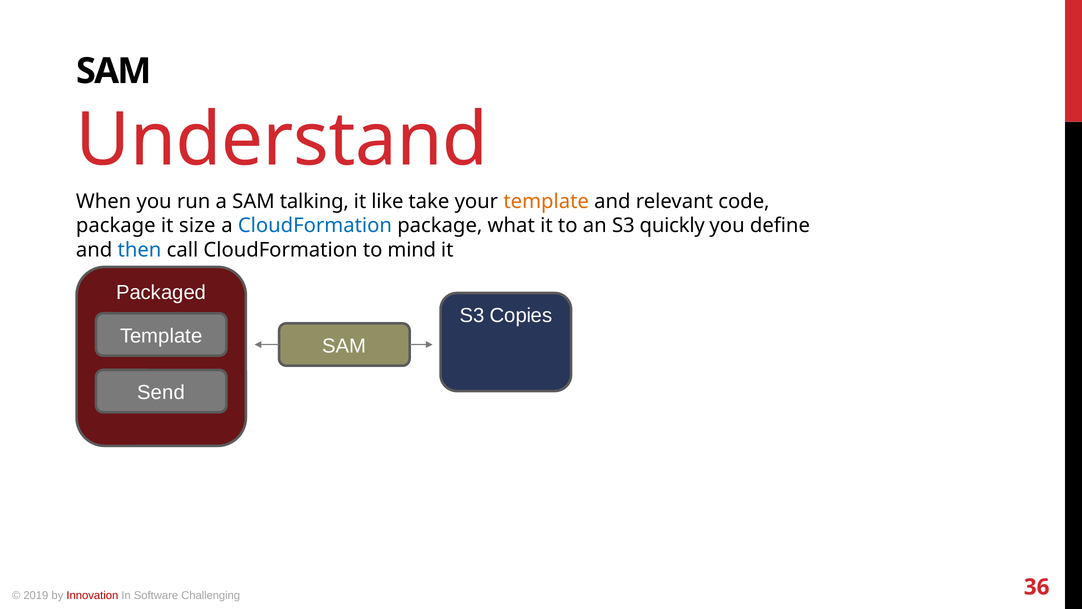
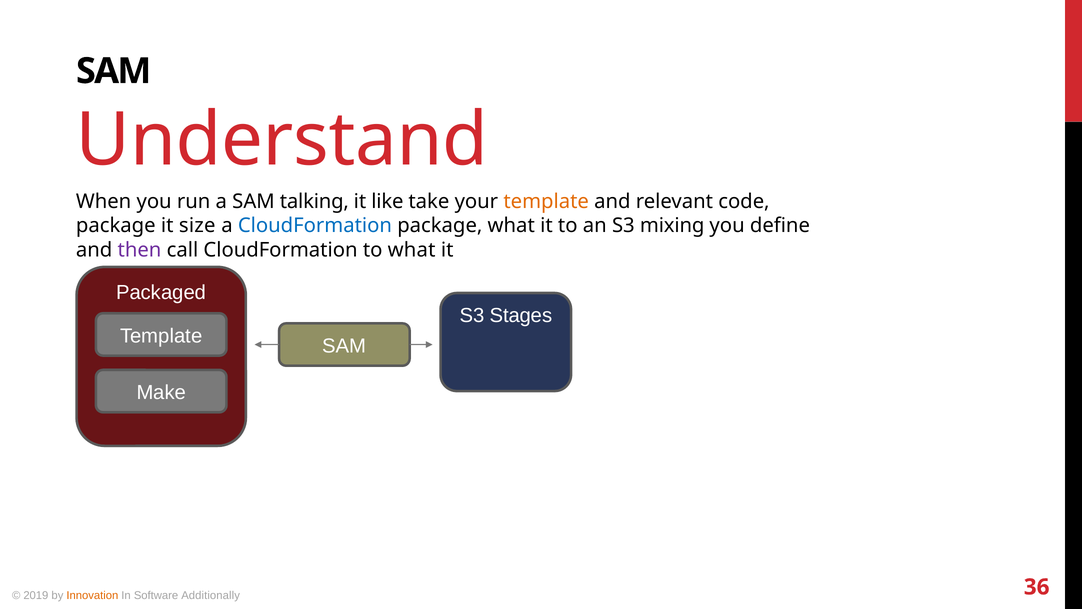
quickly: quickly -> mixing
then colour: blue -> purple
to mind: mind -> what
Copies: Copies -> Stages
Send: Send -> Make
Innovation colour: red -> orange
Challenging: Challenging -> Additionally
